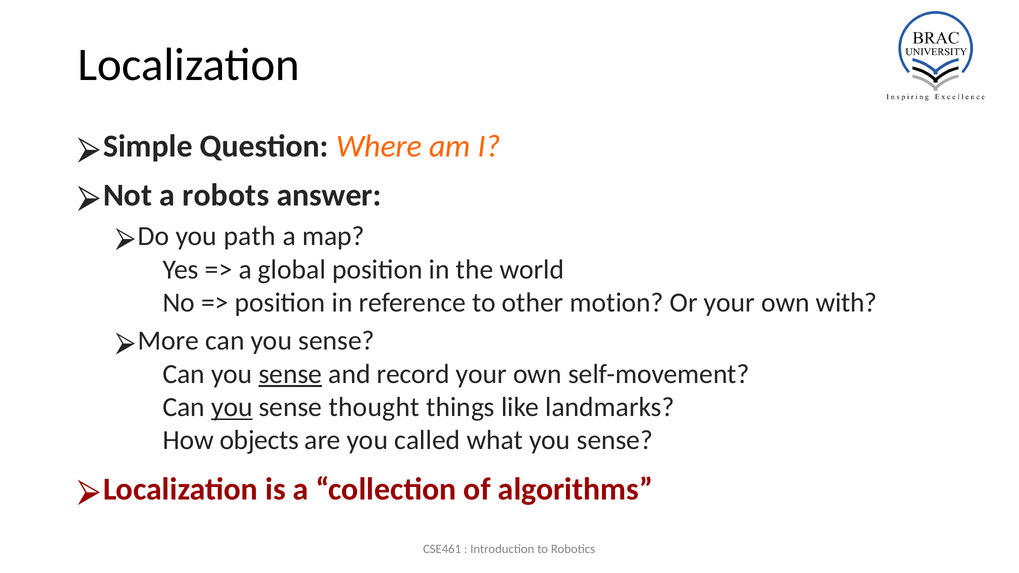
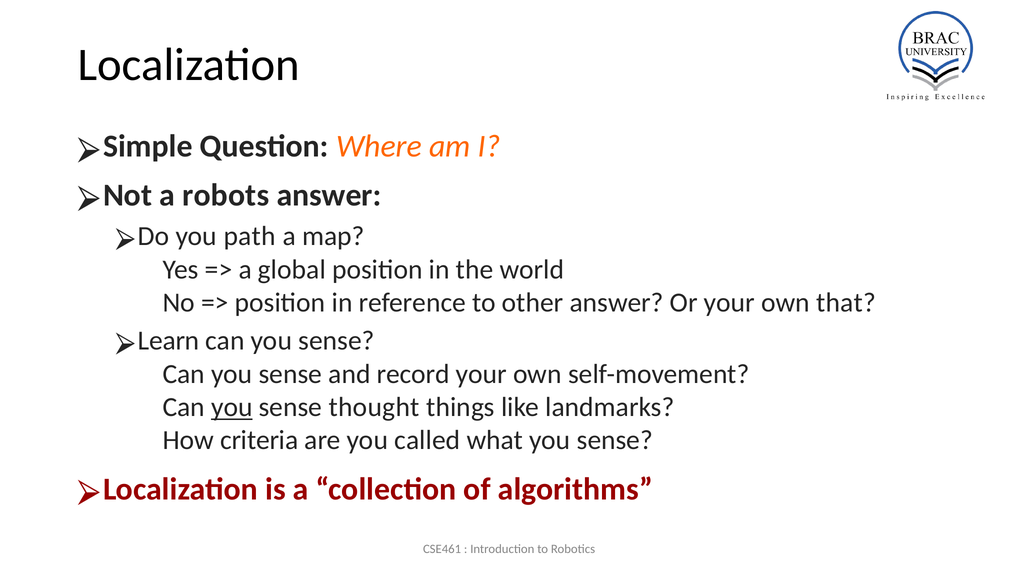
other motion: motion -> answer
with: with -> that
More: More -> Learn
sense at (290, 374) underline: present -> none
objects: objects -> criteria
